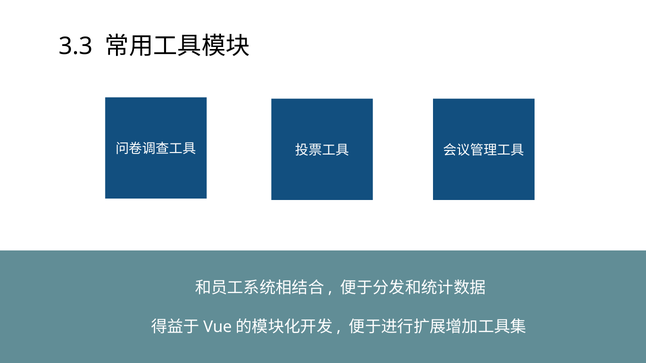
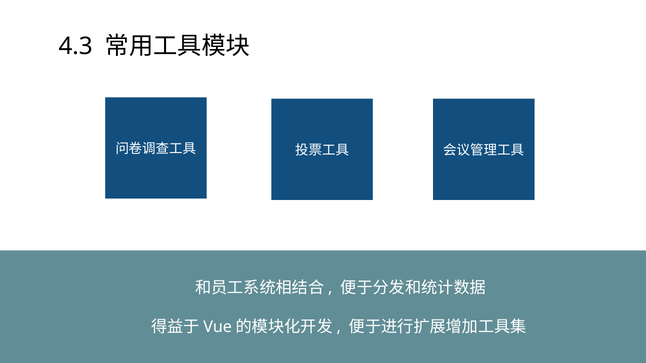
3.3: 3.3 -> 4.3
